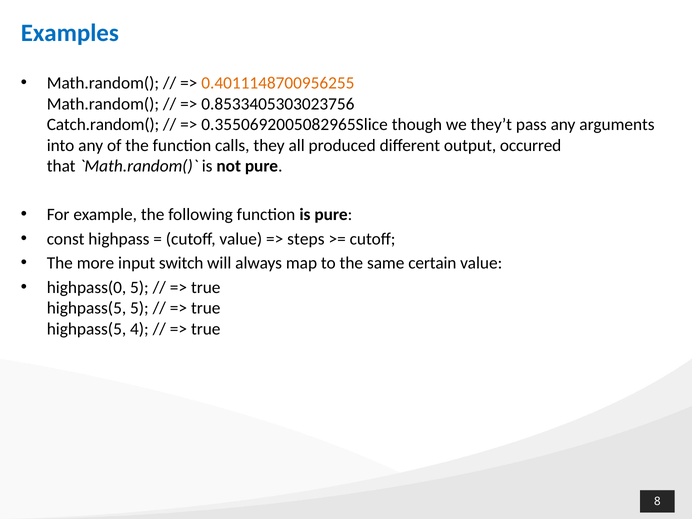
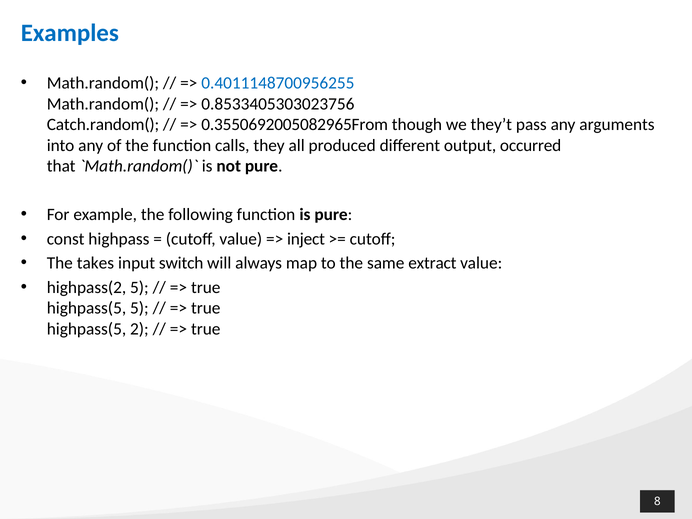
0.4011148700956255 colour: orange -> blue
0.3550692005082965Slice: 0.3550692005082965Slice -> 0.3550692005082965From
steps: steps -> inject
more: more -> takes
certain: certain -> extract
highpass(0: highpass(0 -> highpass(2
4: 4 -> 2
